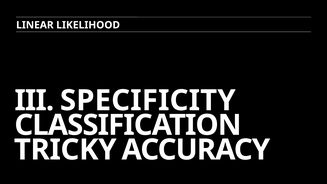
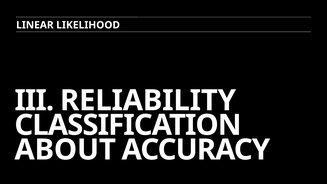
SPECIFICITY: SPECIFICITY -> RELIABILITY
TRICKY: TRICKY -> ABOUT
